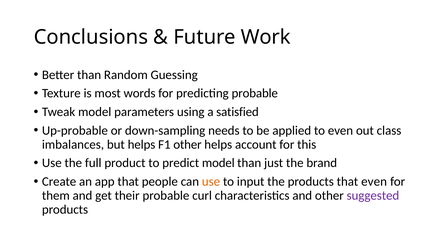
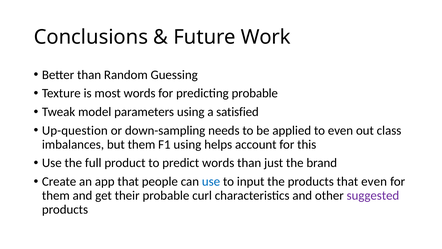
Up-probable: Up-probable -> Up-question
but helps: helps -> them
F1 other: other -> using
predict model: model -> words
use at (211, 181) colour: orange -> blue
